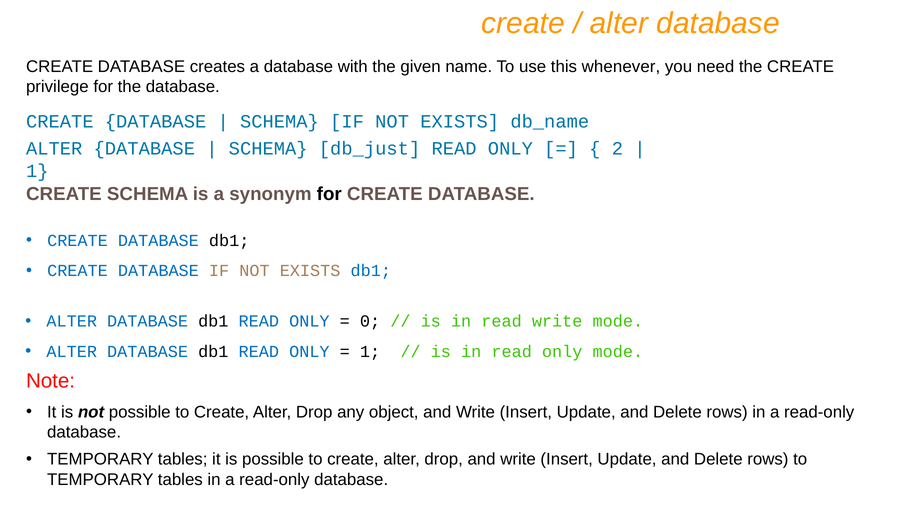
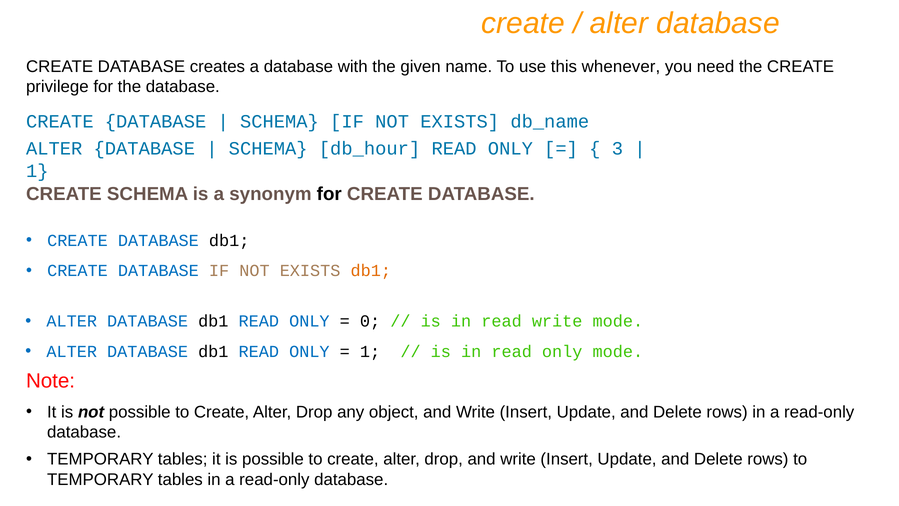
db_just: db_just -> db_hour
2: 2 -> 3
db1 at (371, 271) colour: blue -> orange
